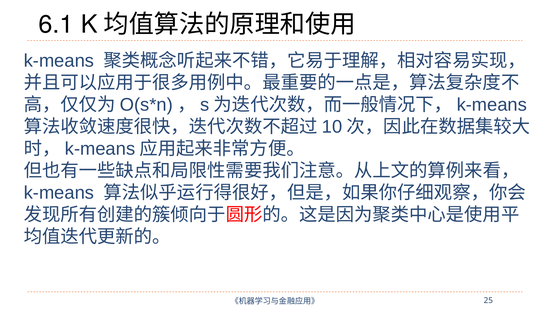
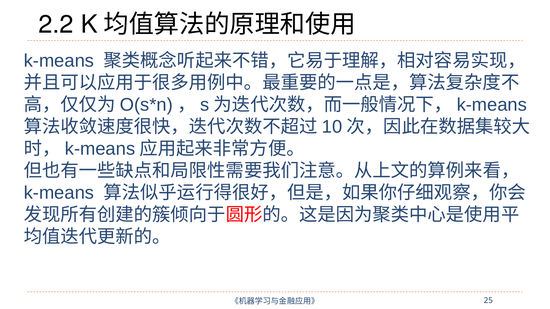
6.1: 6.1 -> 2.2
